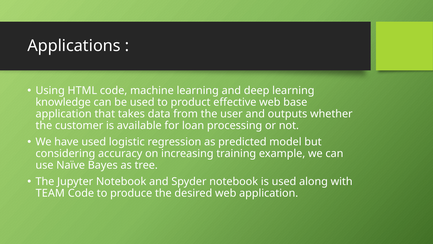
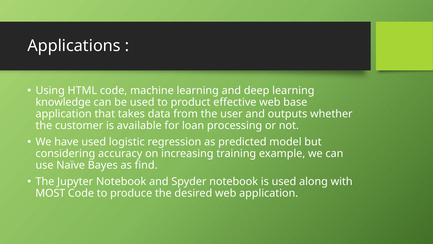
tree: tree -> find
TEAM: TEAM -> MOST
